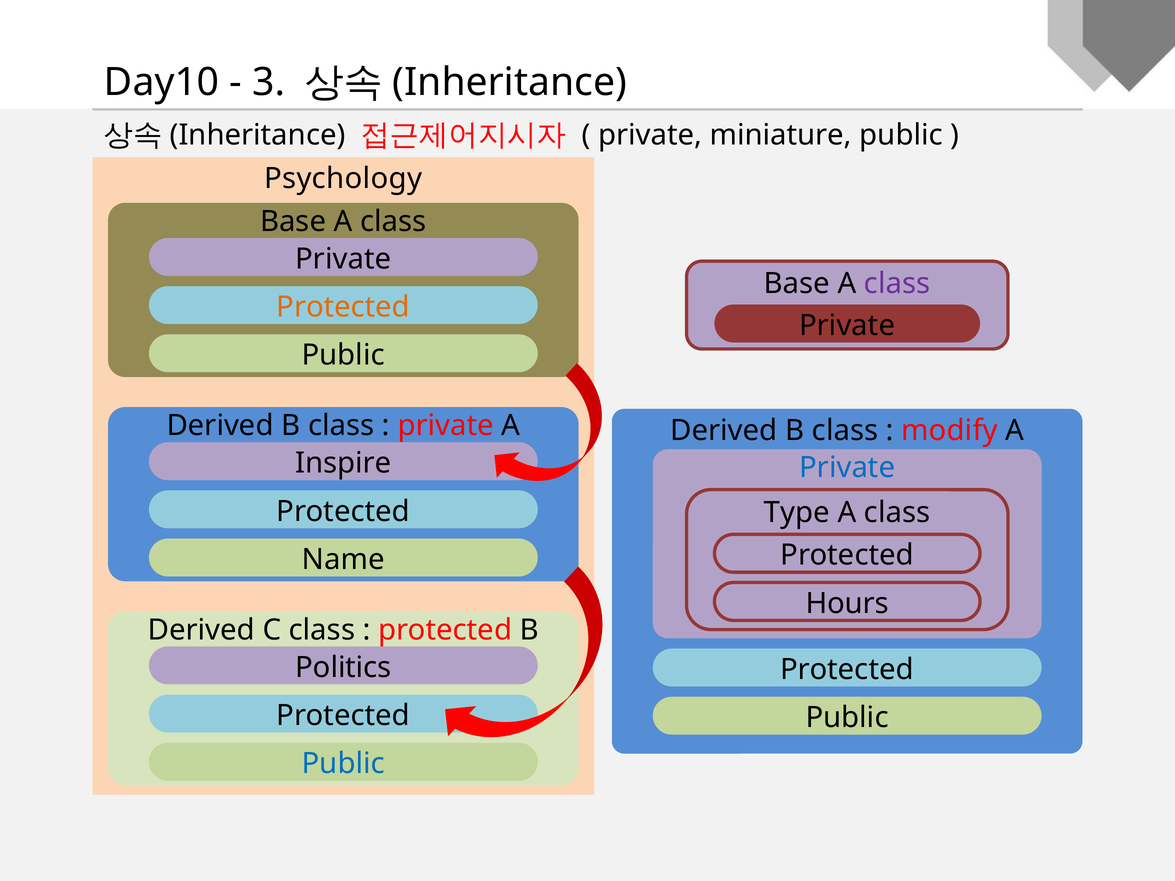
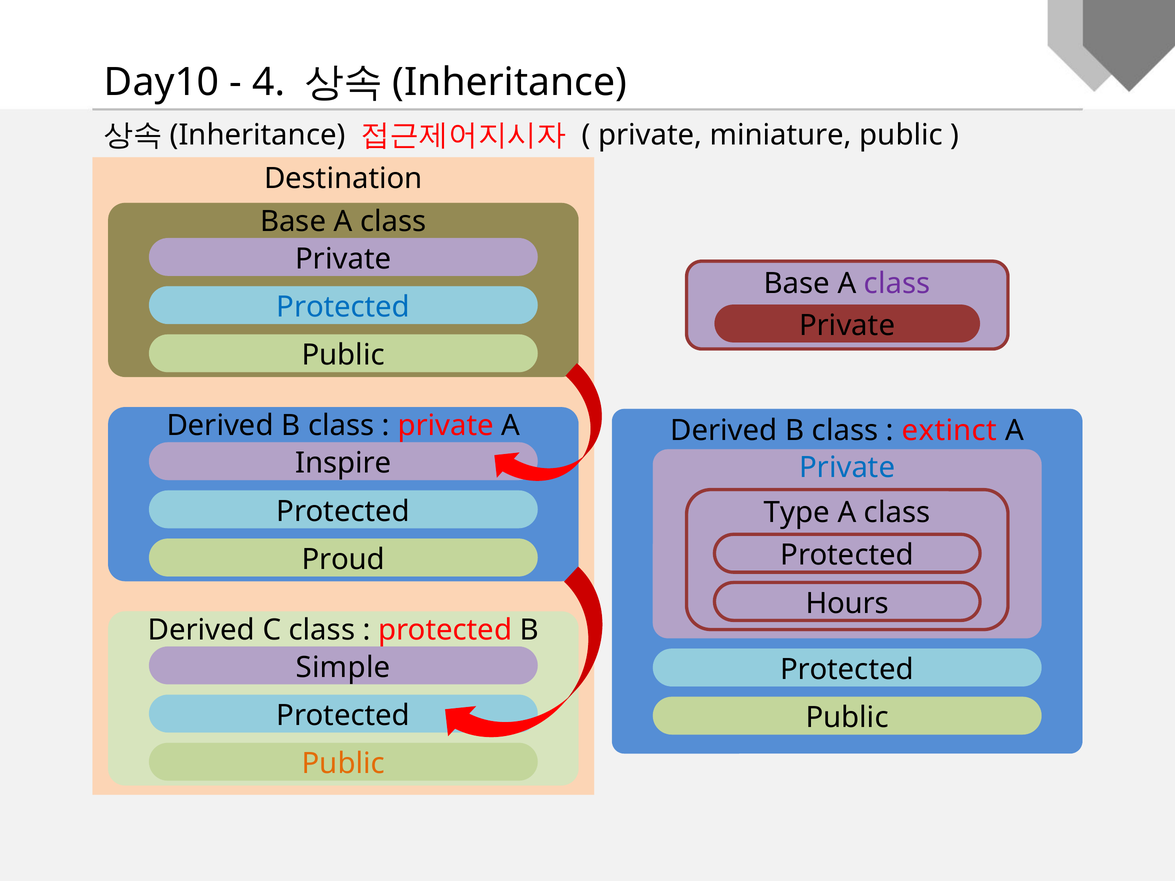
3: 3 -> 4
Psychology: Psychology -> Destination
Protected at (343, 307) colour: orange -> blue
modify: modify -> extinct
Name: Name -> Proud
Politics: Politics -> Simple
Public at (343, 764) colour: blue -> orange
